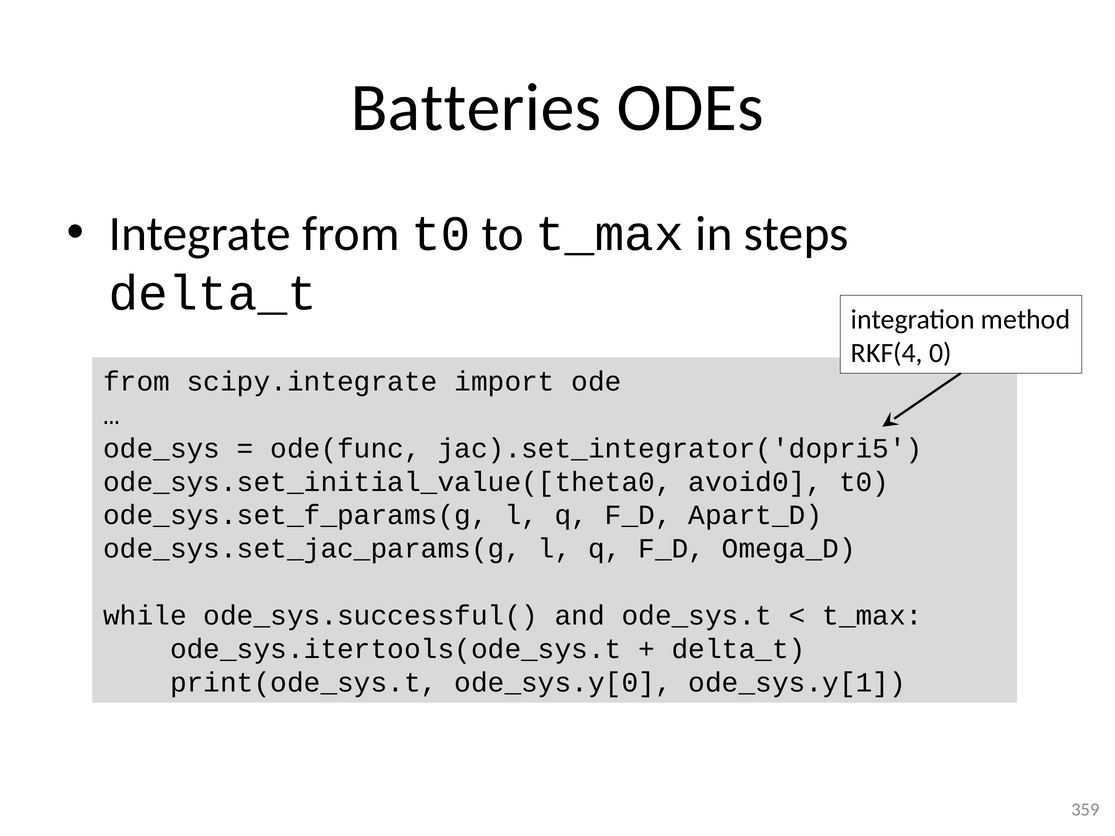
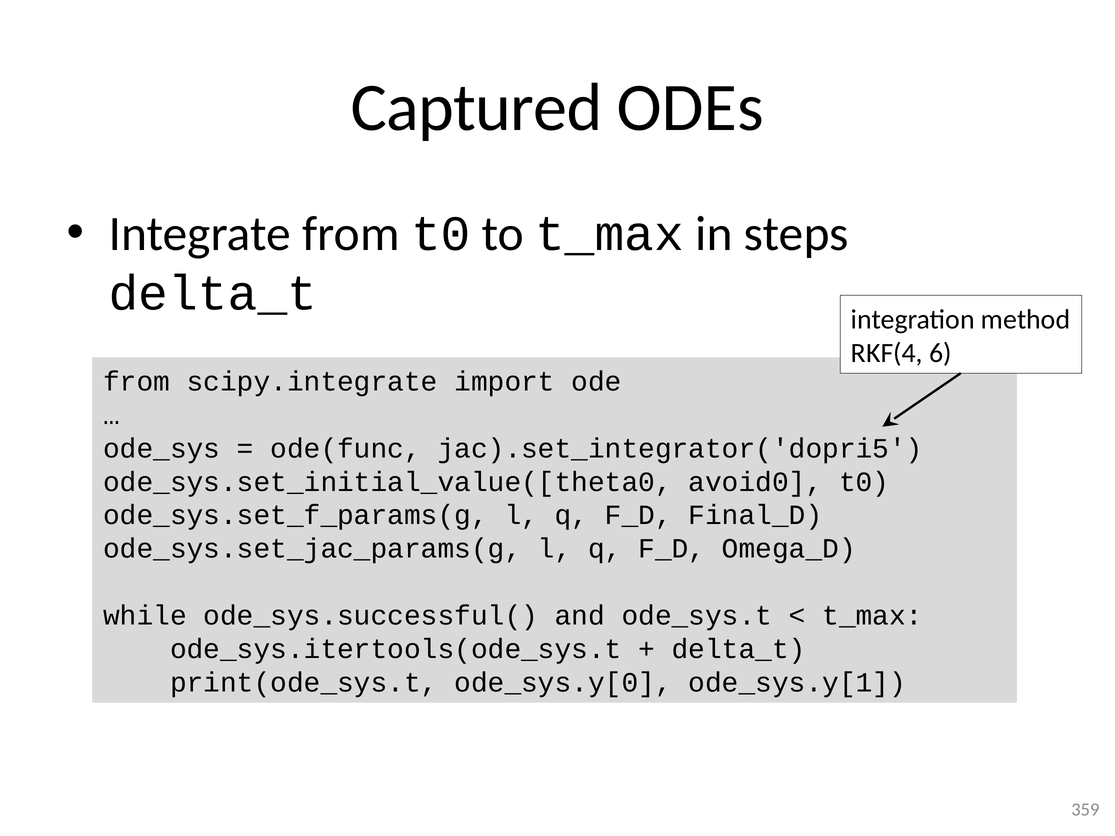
Batteries: Batteries -> Captured
0: 0 -> 6
Apart_D: Apart_D -> Final_D
